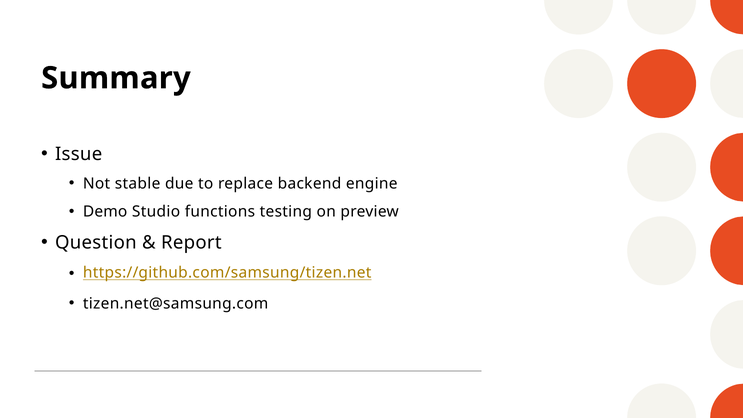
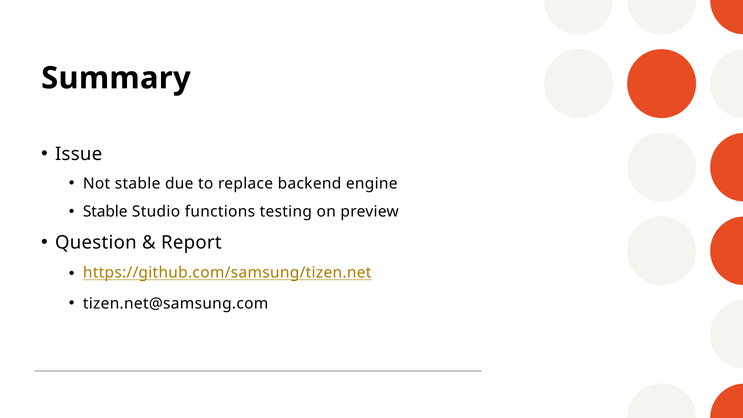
Demo at (105, 212): Demo -> Stable
